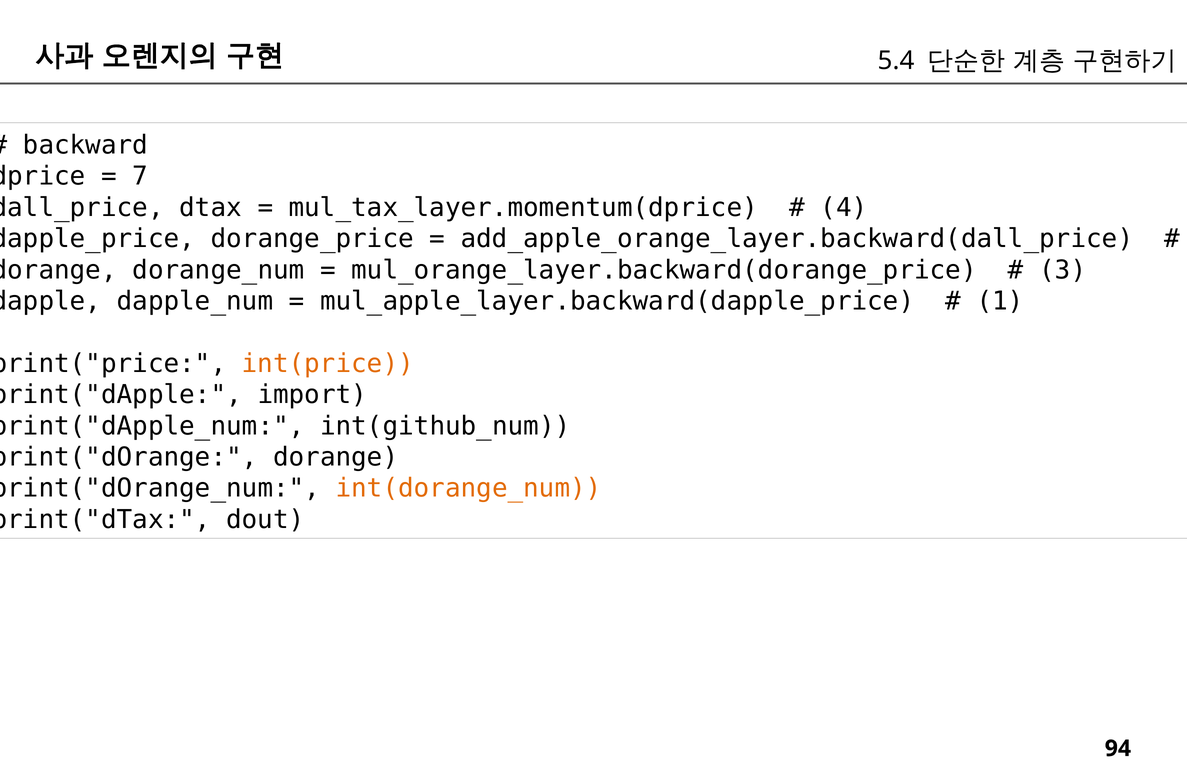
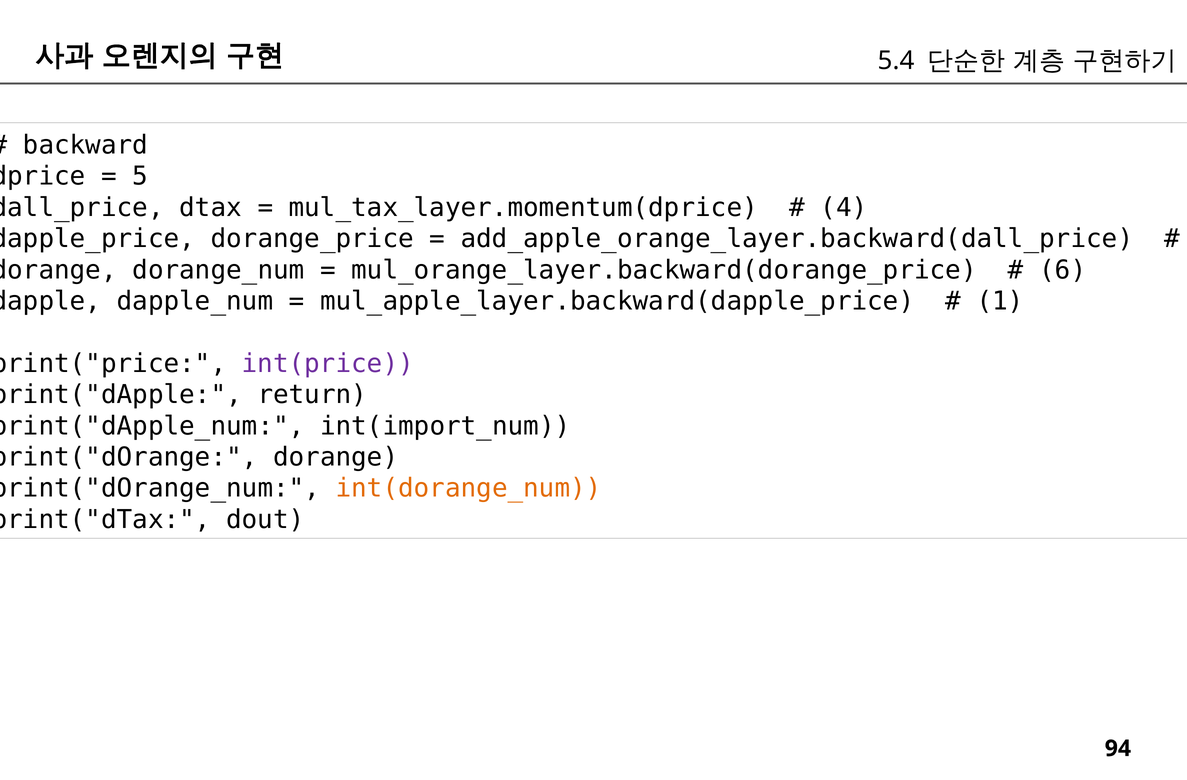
7: 7 -> 5
3 at (1063, 270): 3 -> 6
int(price colour: orange -> purple
import: import -> return
int(github_num: int(github_num -> int(import_num
